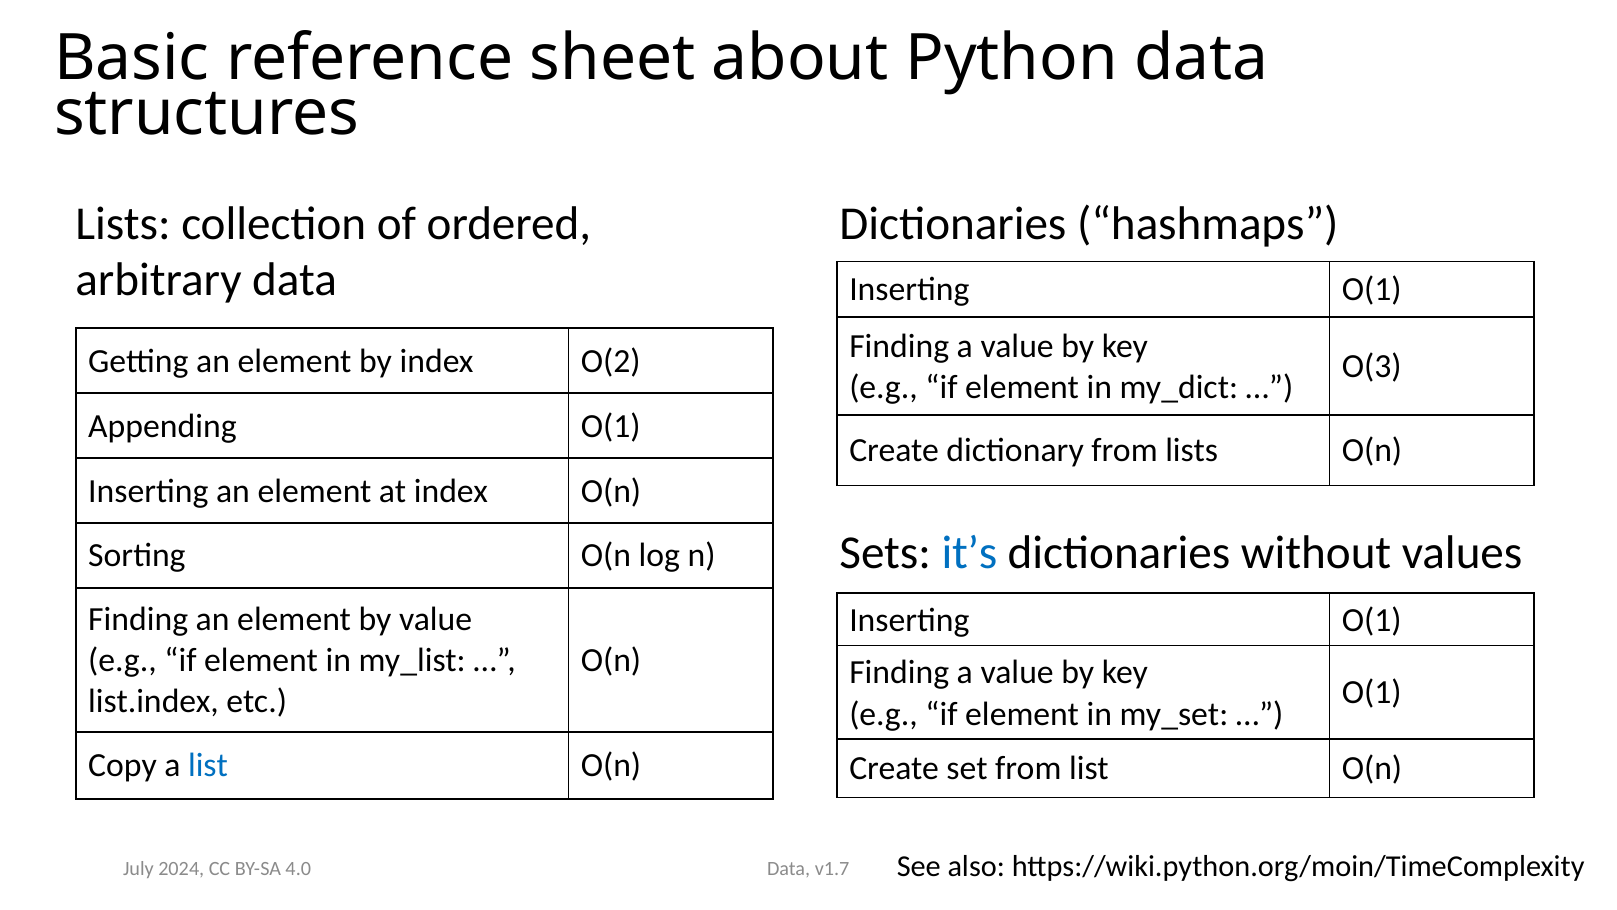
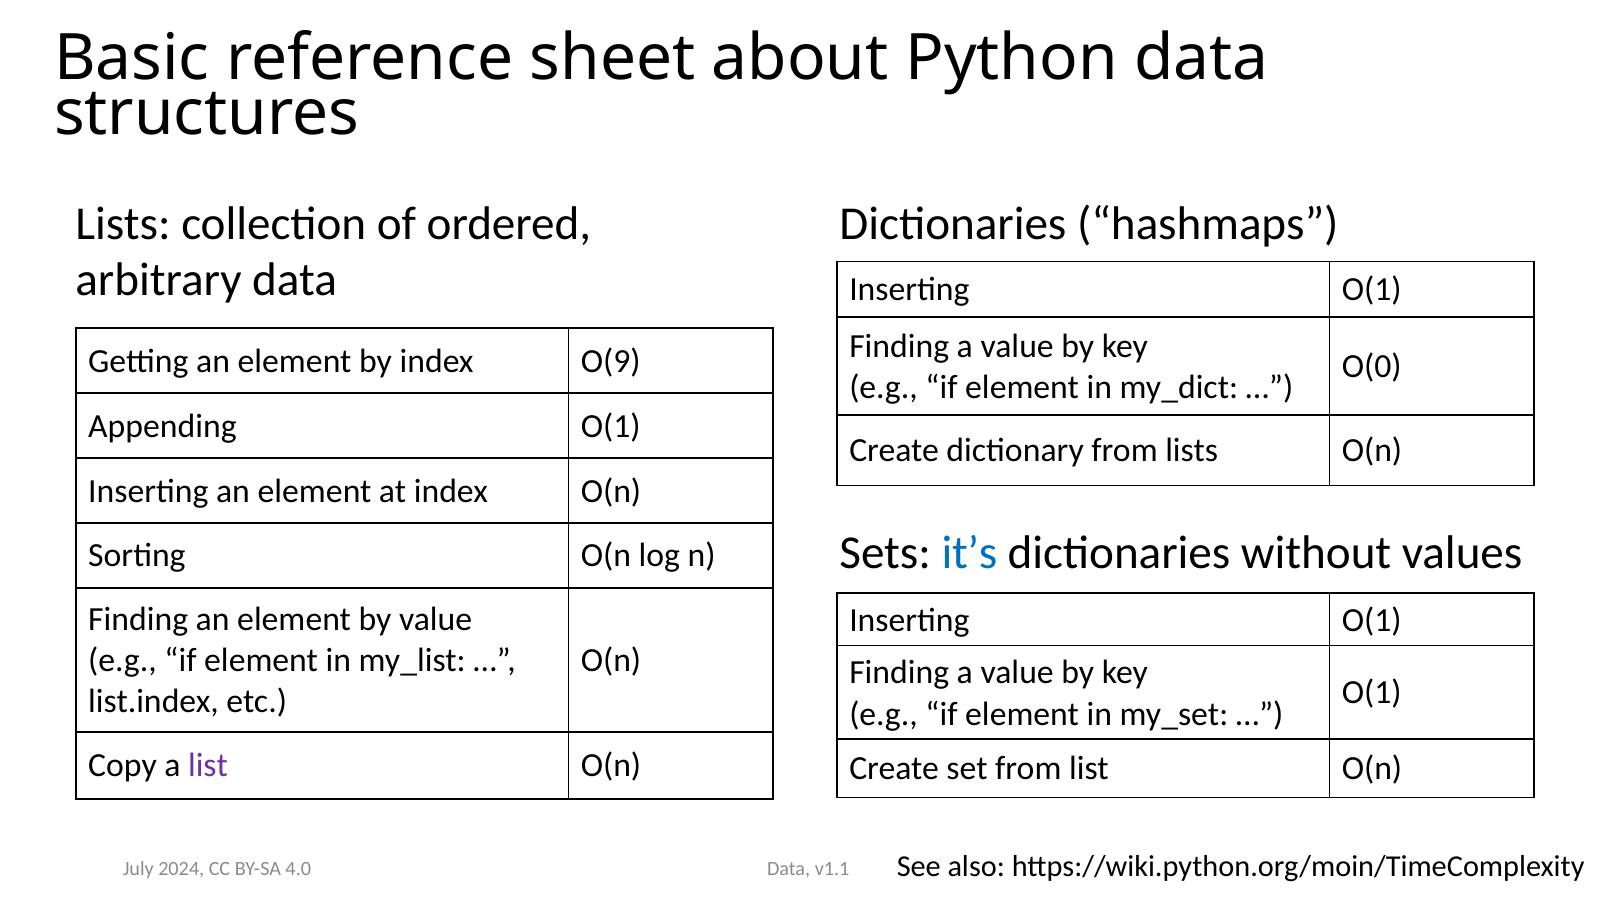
O(2: O(2 -> O(9
O(3: O(3 -> O(0
list at (208, 765) colour: blue -> purple
v1.7: v1.7 -> v1.1
